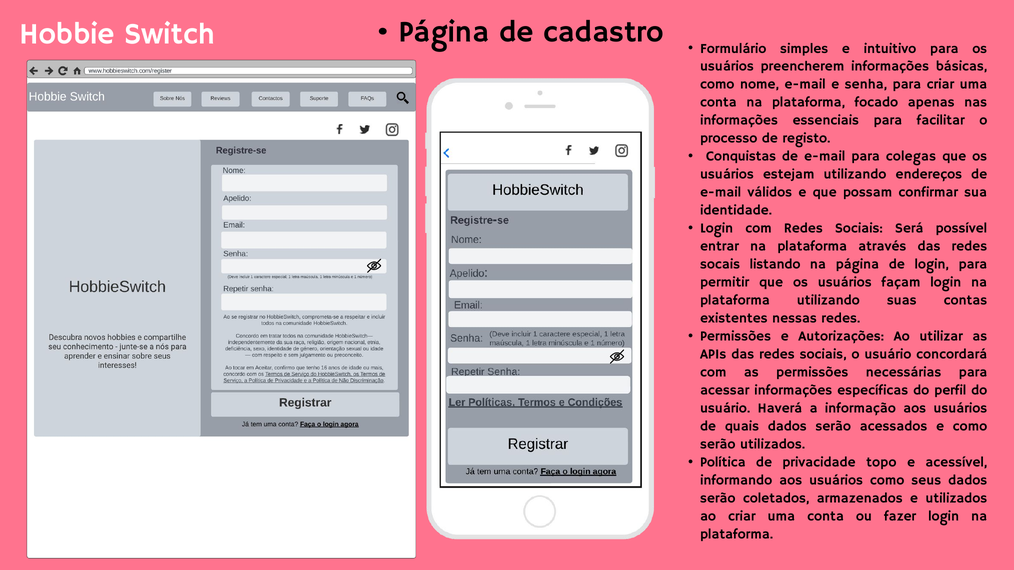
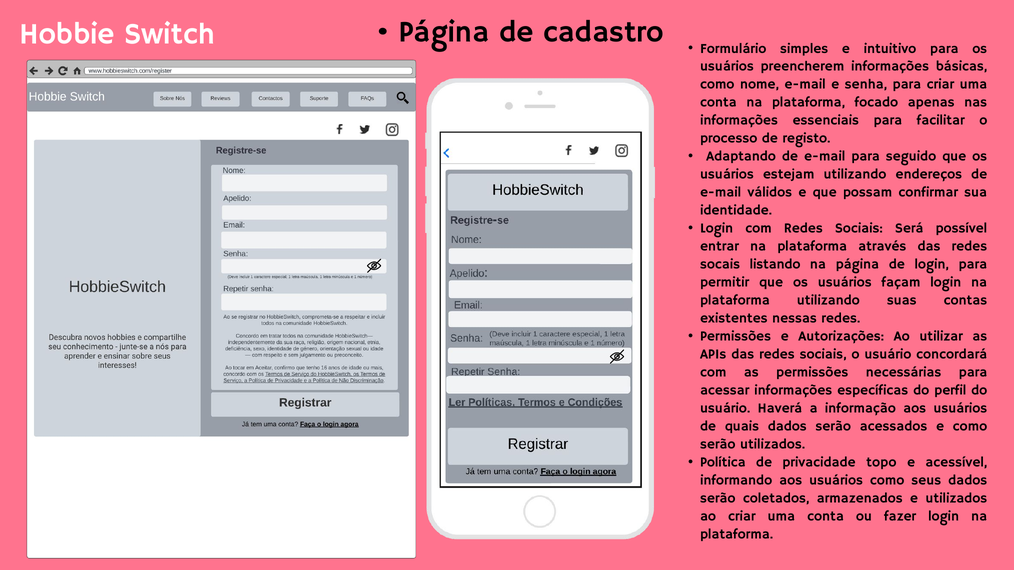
Conquistas: Conquistas -> Adaptando
colegas: colegas -> seguido
